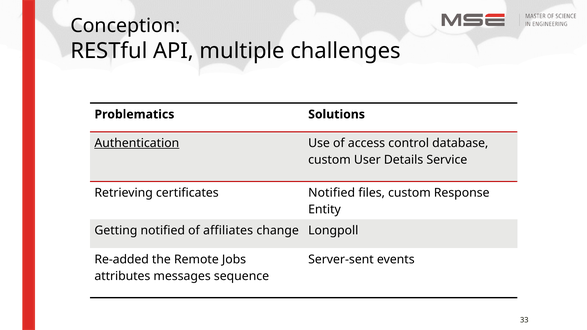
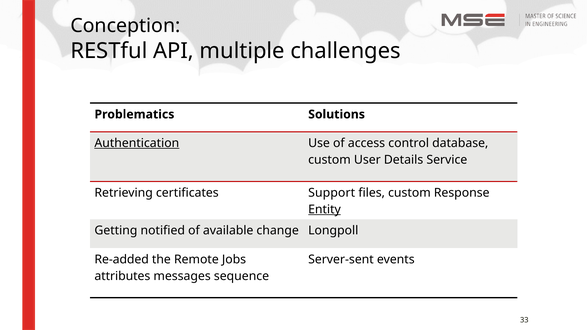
certificates Notified: Notified -> Support
Entity underline: none -> present
affiliates: affiliates -> available
